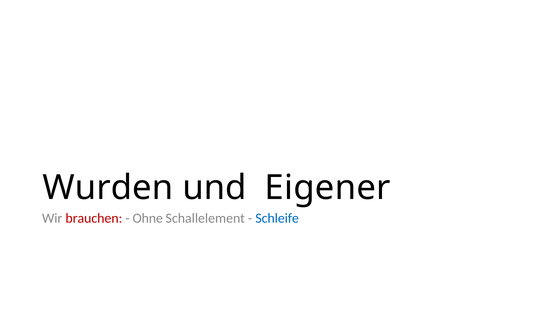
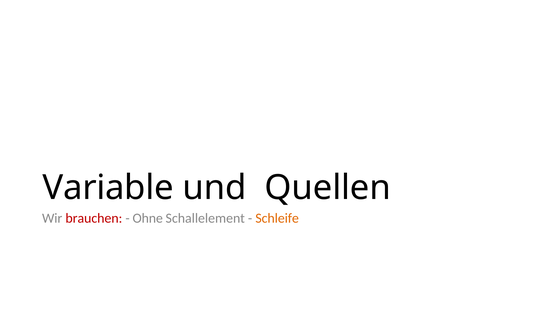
Wurden: Wurden -> Variable
Eigener: Eigener -> Quellen
Schleife colour: blue -> orange
